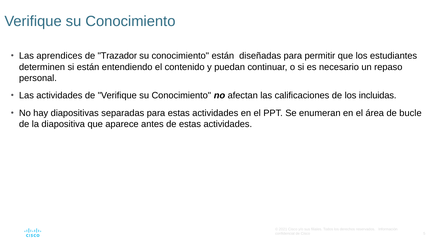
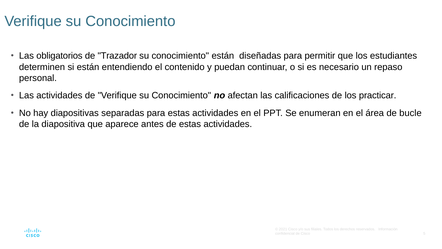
aprendices: aprendices -> obligatorios
incluidas: incluidas -> practicar
